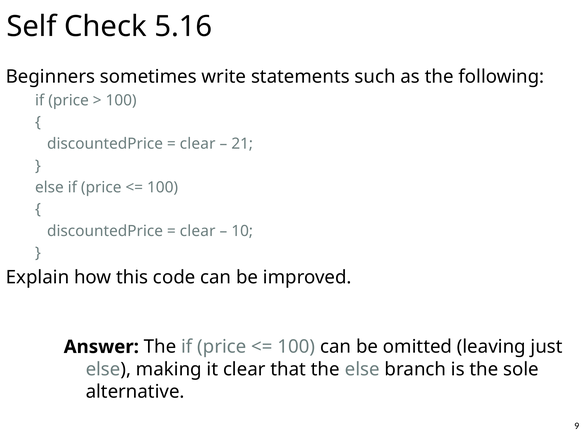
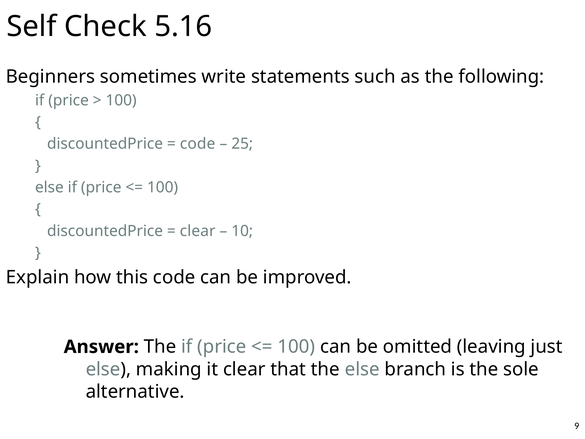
clear at (198, 144): clear -> code
21: 21 -> 25
